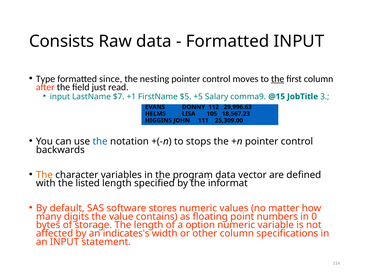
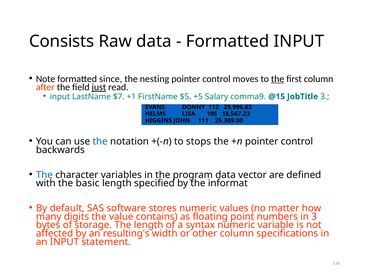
Type: Type -> Note
just underline: none -> present
The at (44, 175) colour: orange -> blue
listed: listed -> basic
in 0: 0 -> 3
option: option -> syntax
indicates's: indicates's -> resulting's
